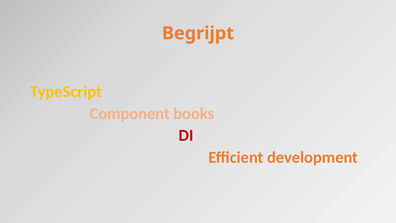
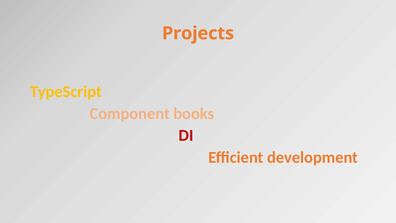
Begrijpt: Begrijpt -> Projects
